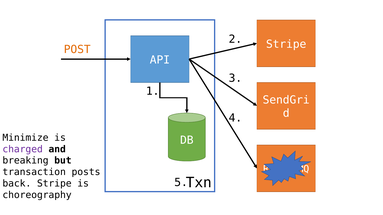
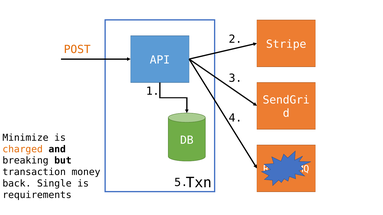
charged colour: purple -> orange
posts: posts -> money
back Stripe: Stripe -> Single
choreography: choreography -> requirements
